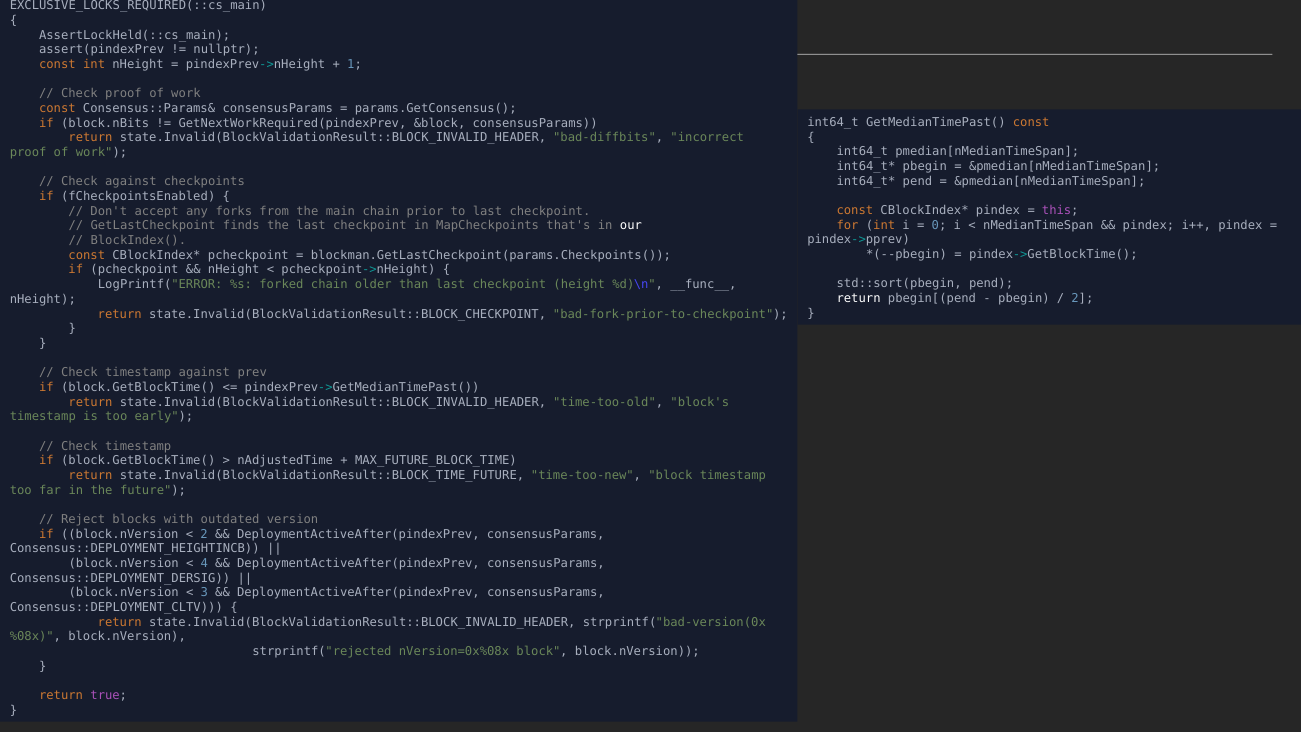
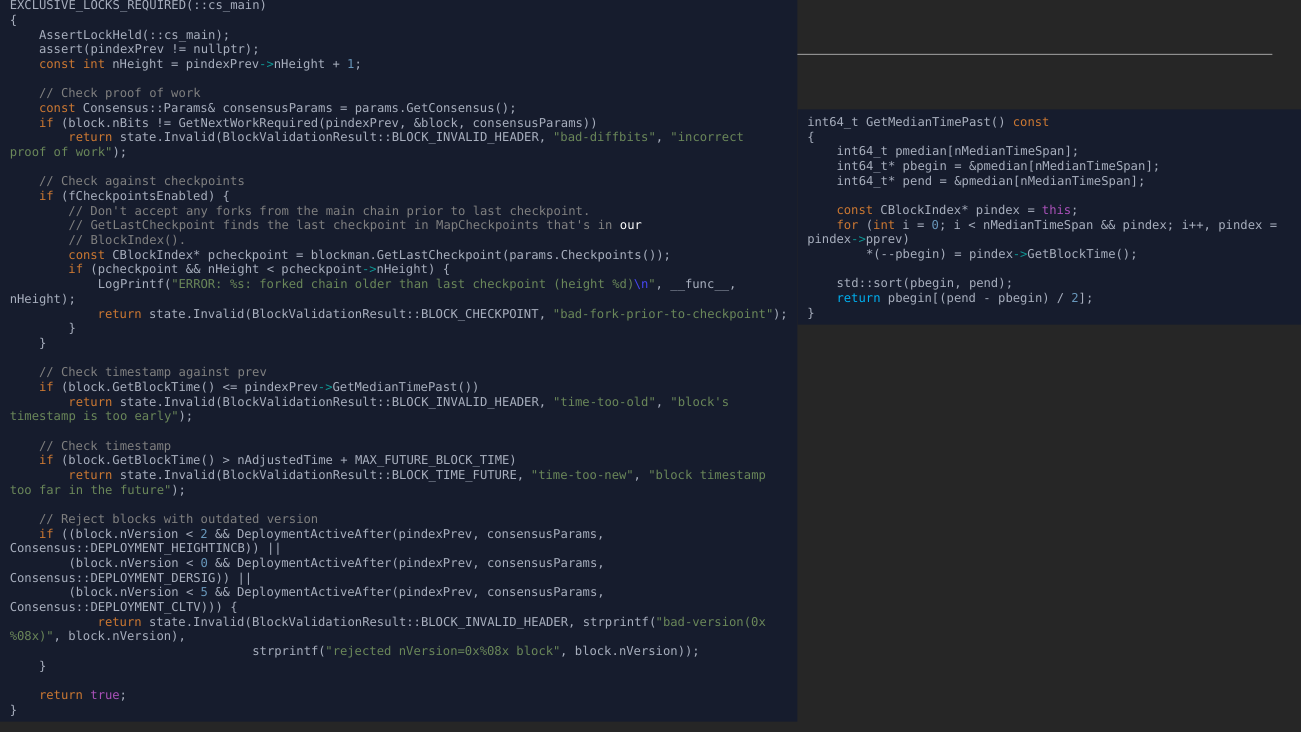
return at (859, 299) colour: white -> light blue
4 at (204, 563): 4 -> 0
3: 3 -> 5
